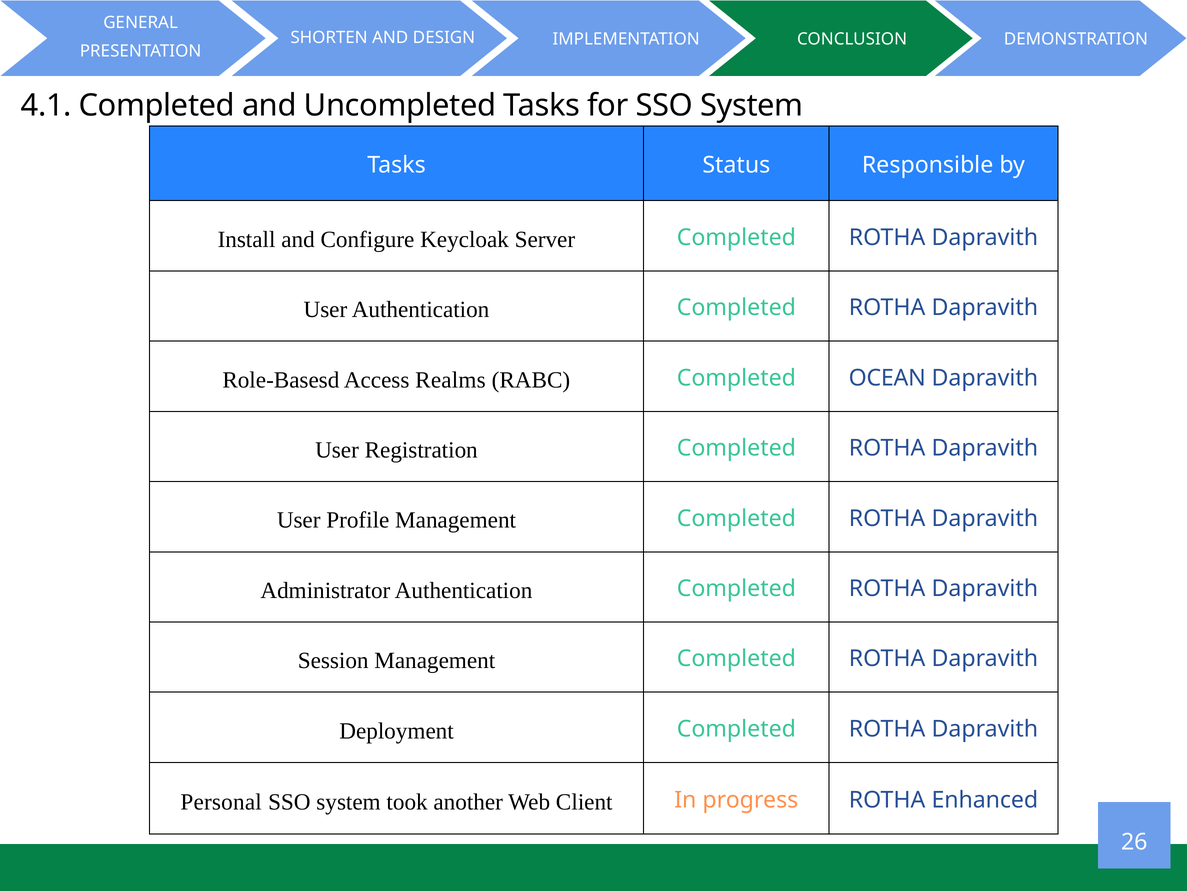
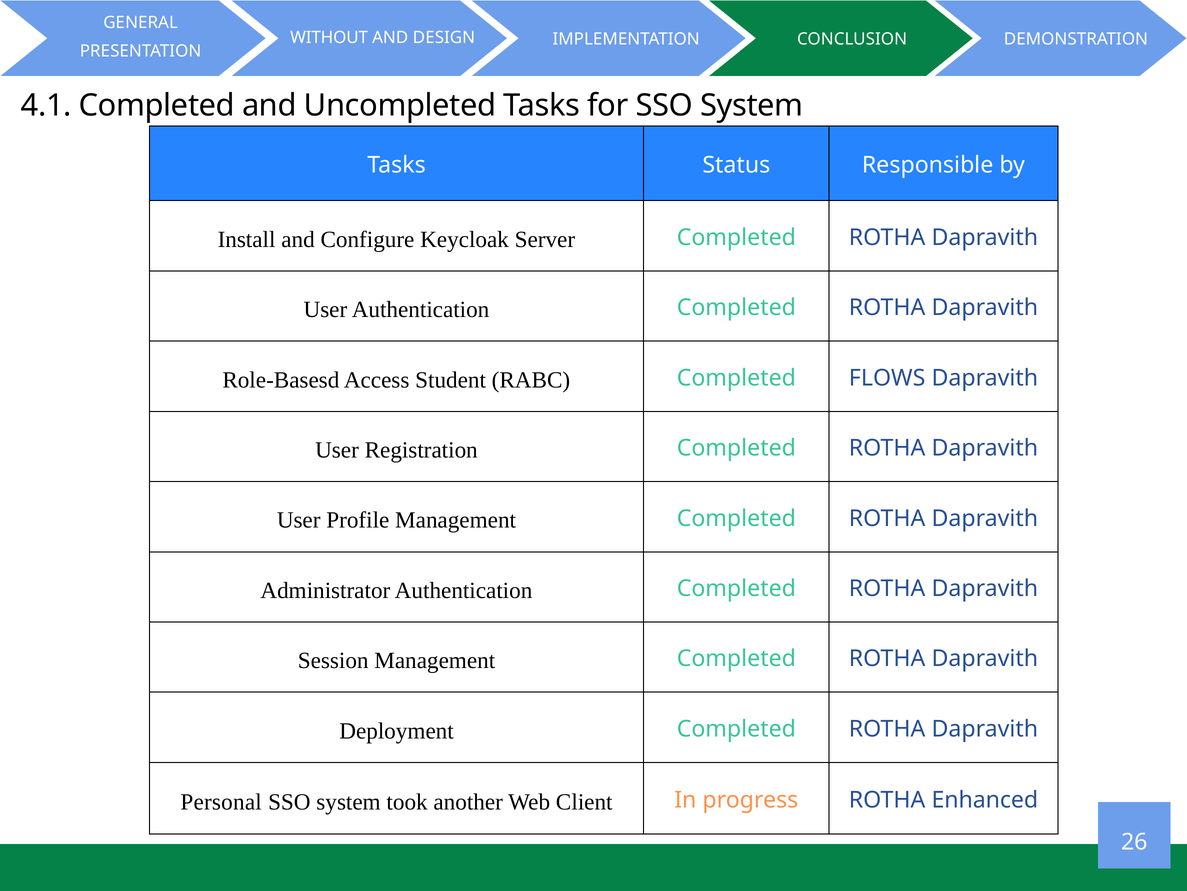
SHORTEN: SHORTEN -> WITHOUT
Realms: Realms -> Student
OCEAN: OCEAN -> FLOWS
